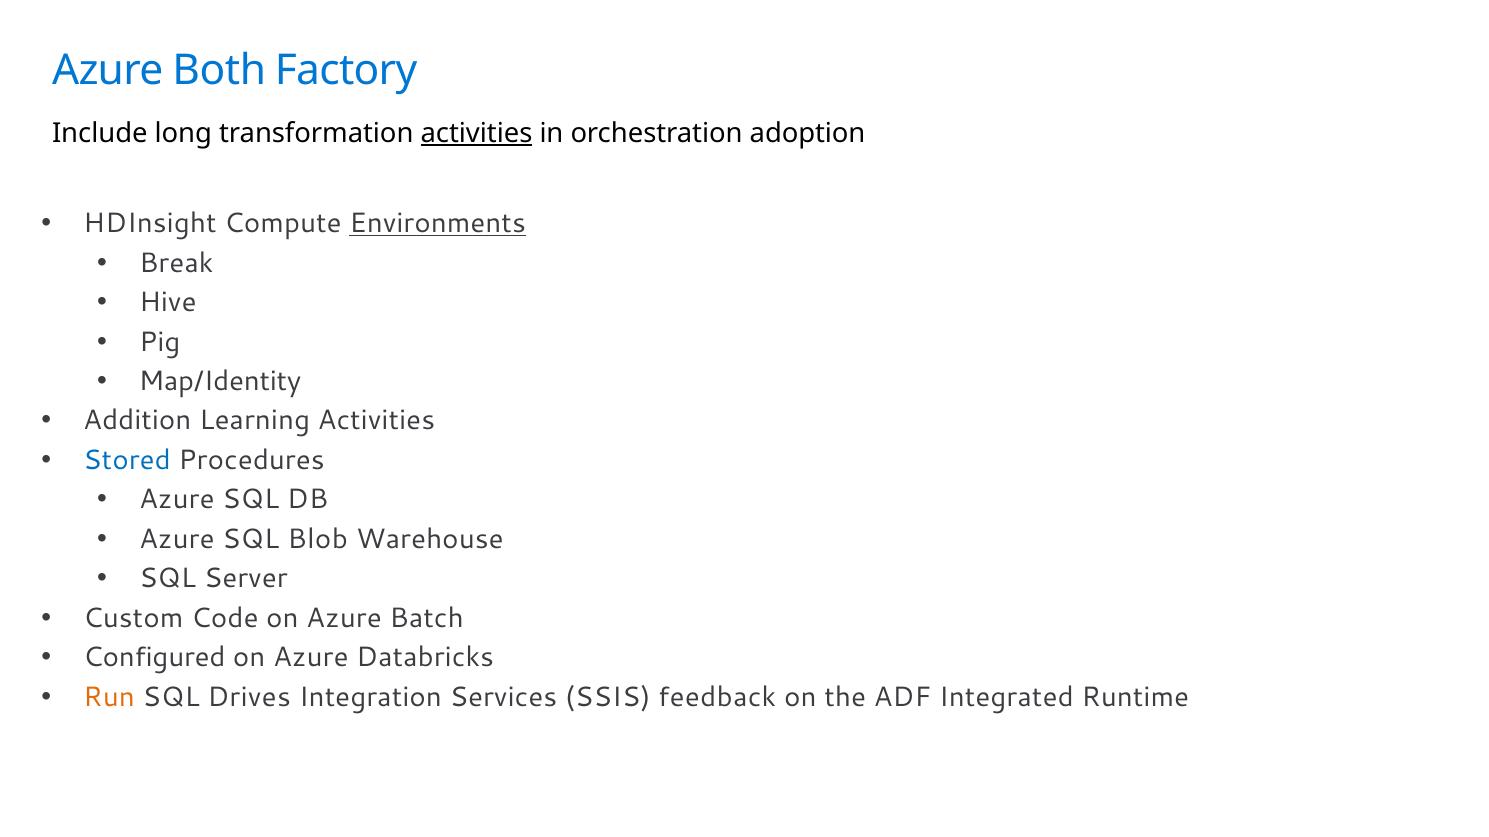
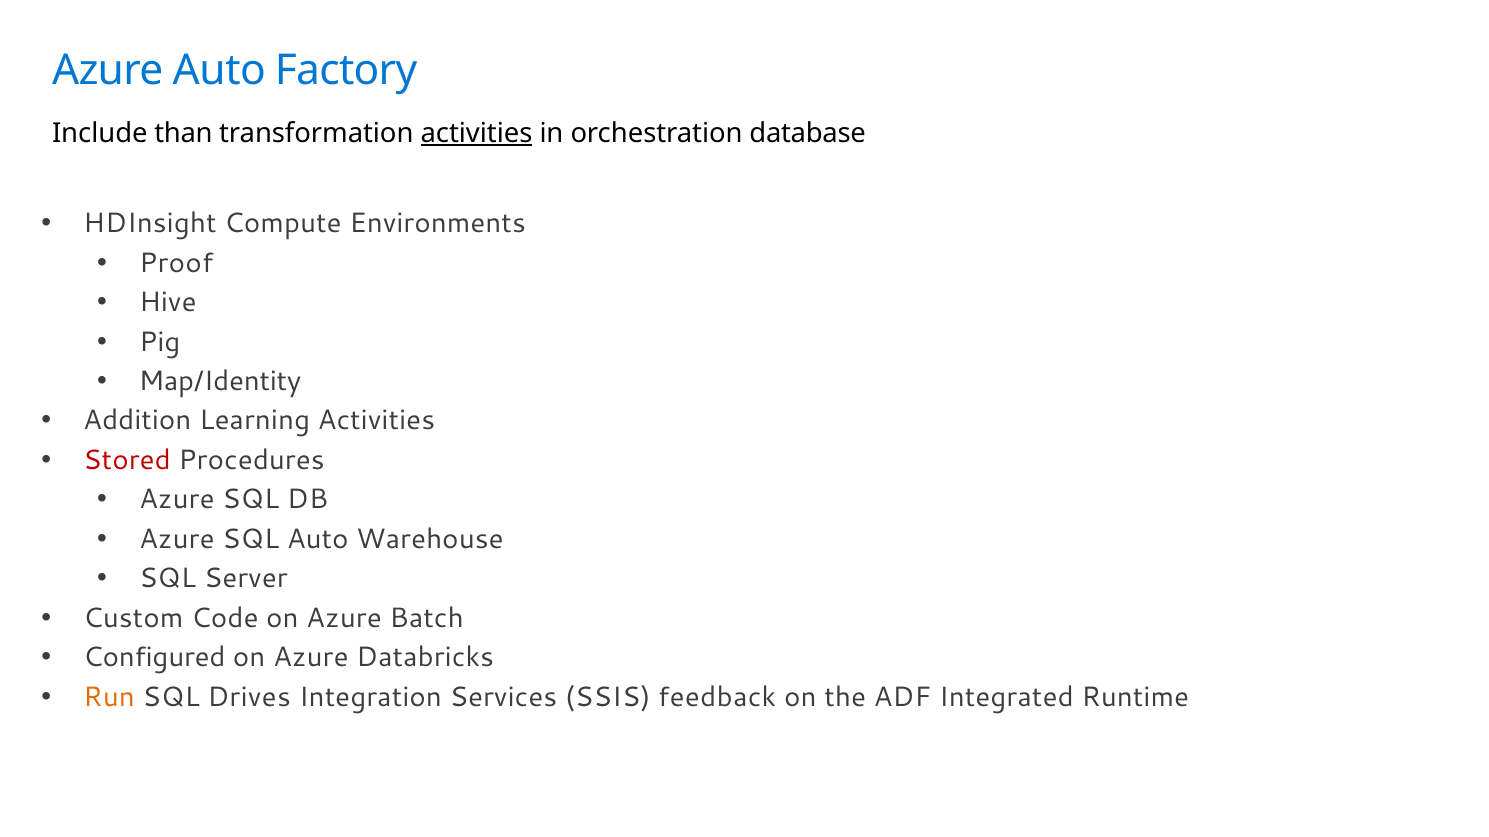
Azure Both: Both -> Auto
long: long -> than
adoption: adoption -> database
Environments underline: present -> none
Break: Break -> Proof
Stored colour: blue -> red
SQL Blob: Blob -> Auto
